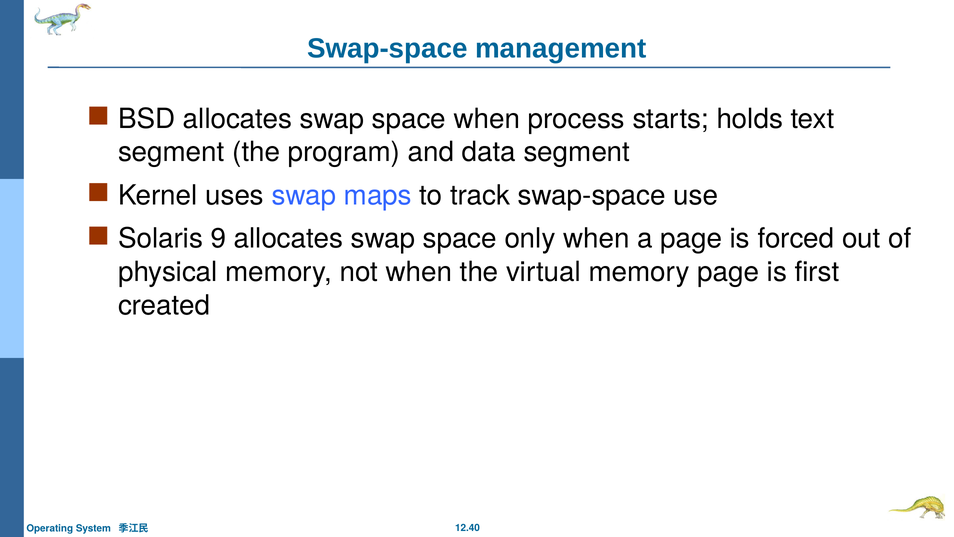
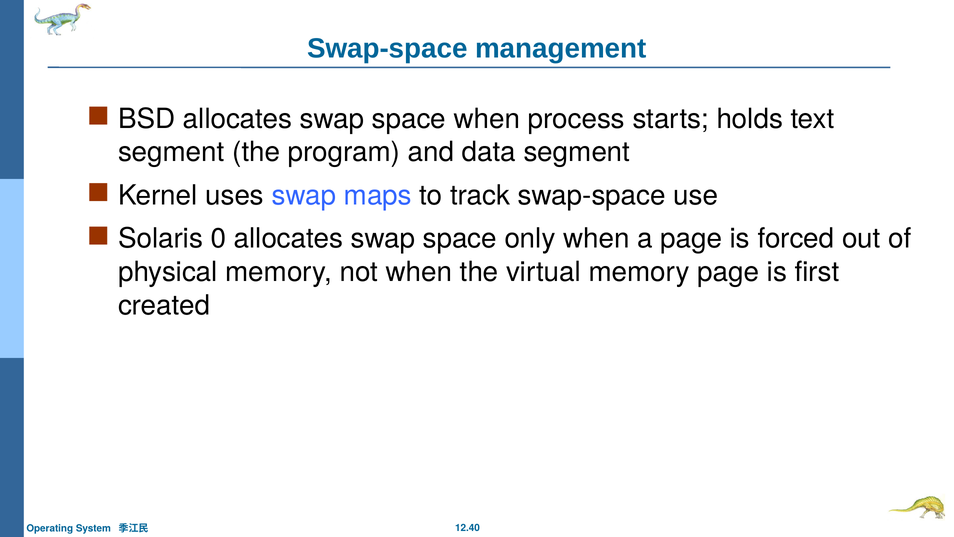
9: 9 -> 0
